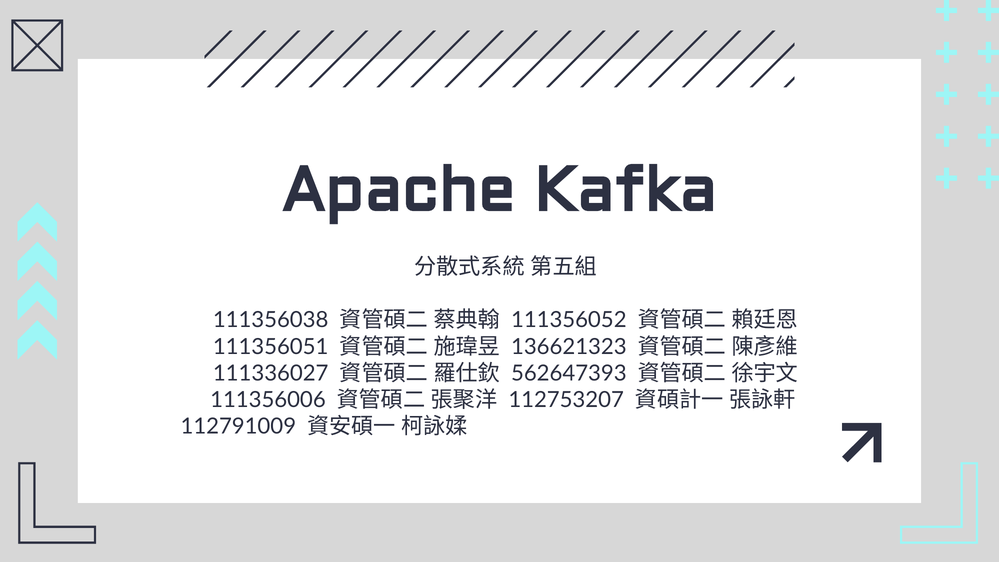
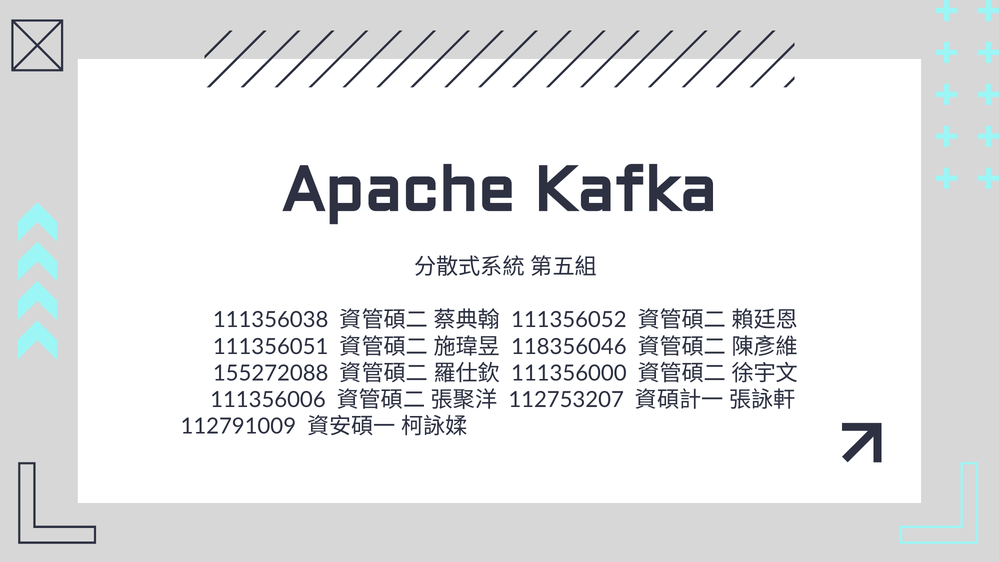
136621323: 136621323 -> 118356046
111336027: 111336027 -> 155272088
562647393: 562647393 -> 111356000
